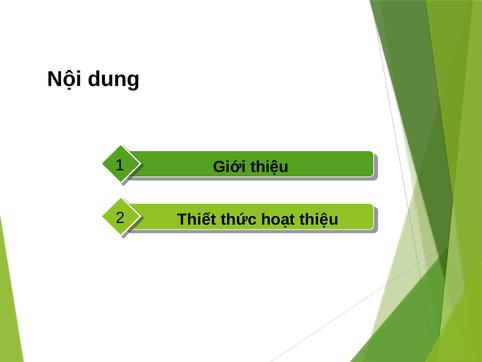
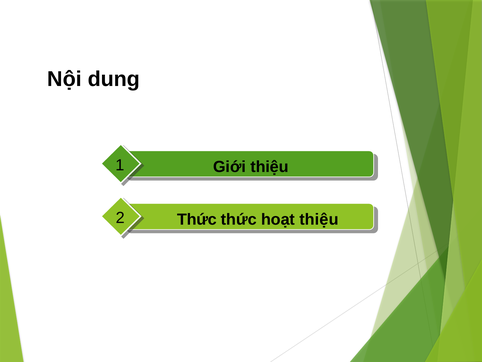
Thiết at (197, 219): Thiết -> Thức
